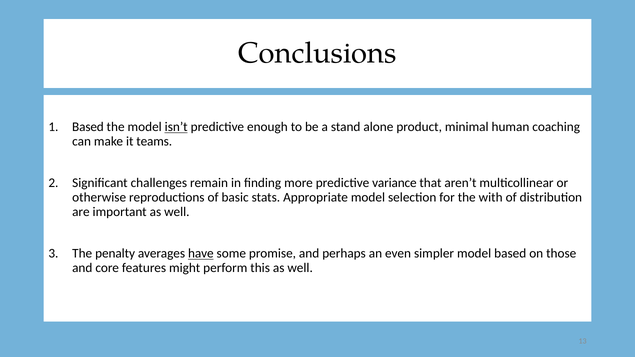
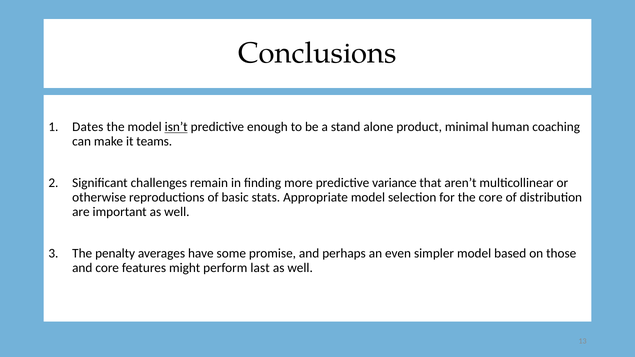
Based at (88, 127): Based -> Dates
the with: with -> core
have underline: present -> none
this: this -> last
